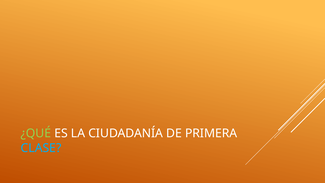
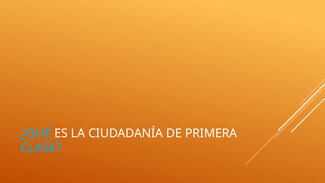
¿QUÉ colour: light green -> light blue
